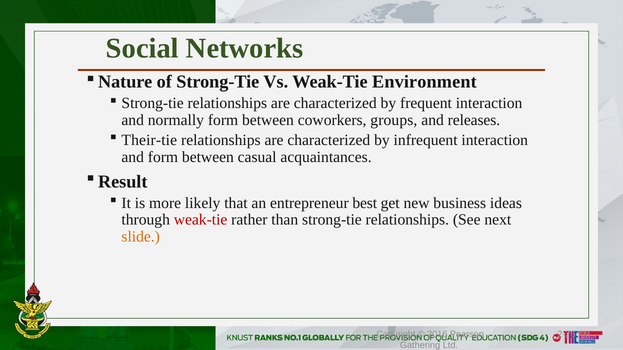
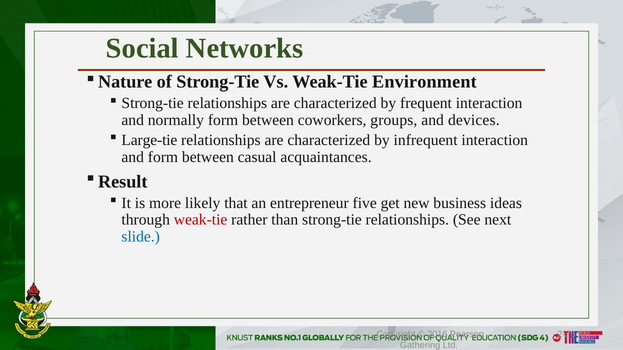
releases: releases -> devices
Their-tie: Their-tie -> Large-tie
best: best -> five
slide colour: orange -> blue
